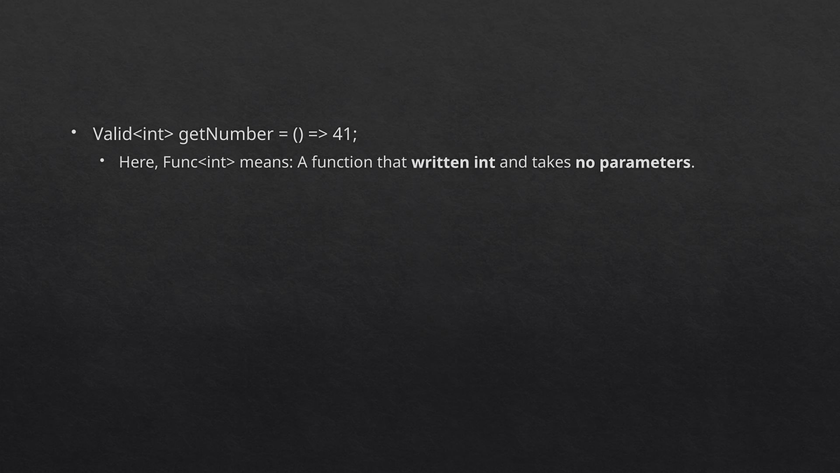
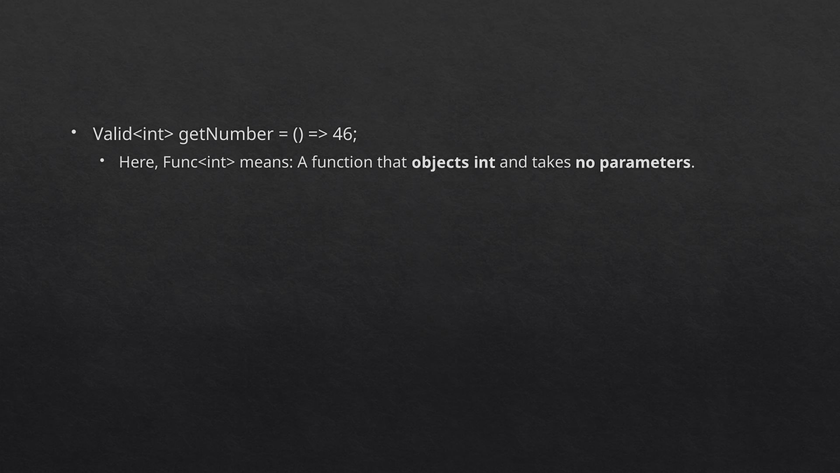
41: 41 -> 46
written: written -> objects
